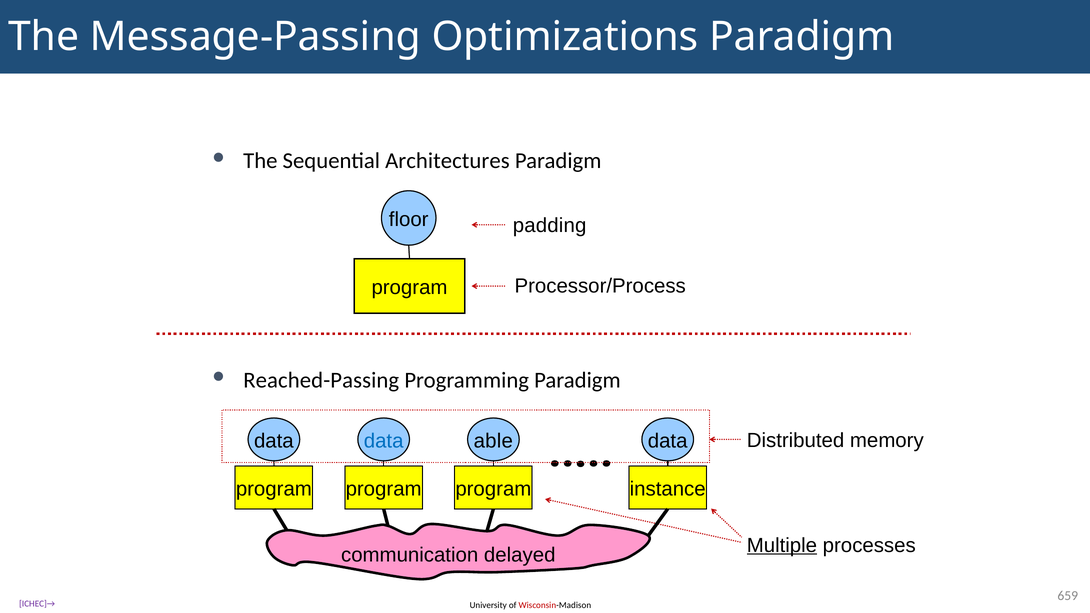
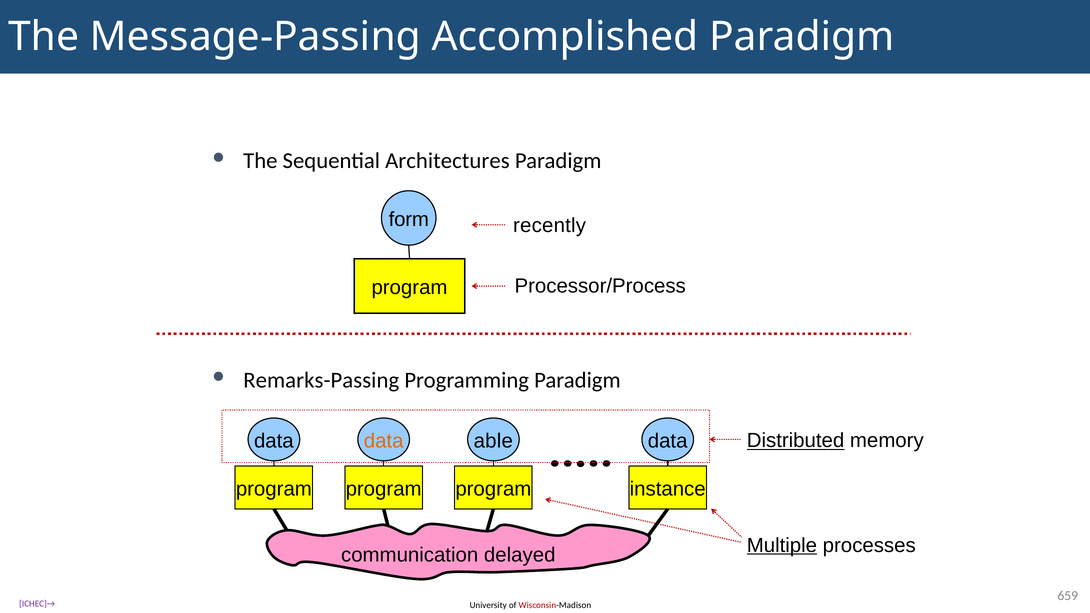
Optimizations: Optimizations -> Accomplished
floor: floor -> form
padding: padding -> recently
Reached-Passing: Reached-Passing -> Remarks-Passing
Distributed underline: none -> present
data at (384, 441) colour: blue -> orange
